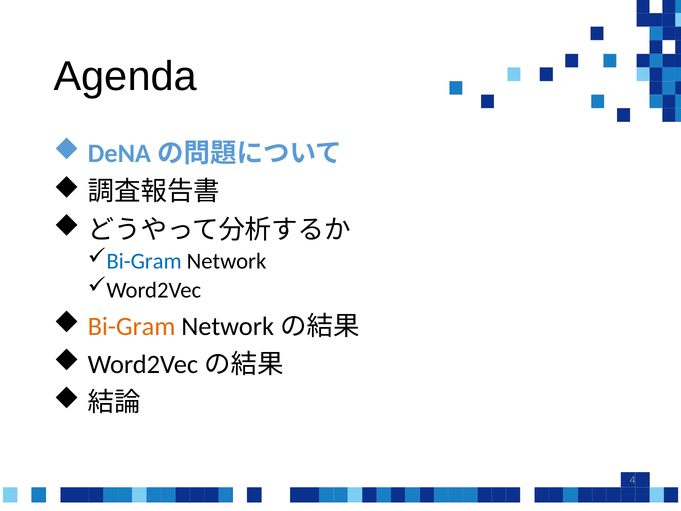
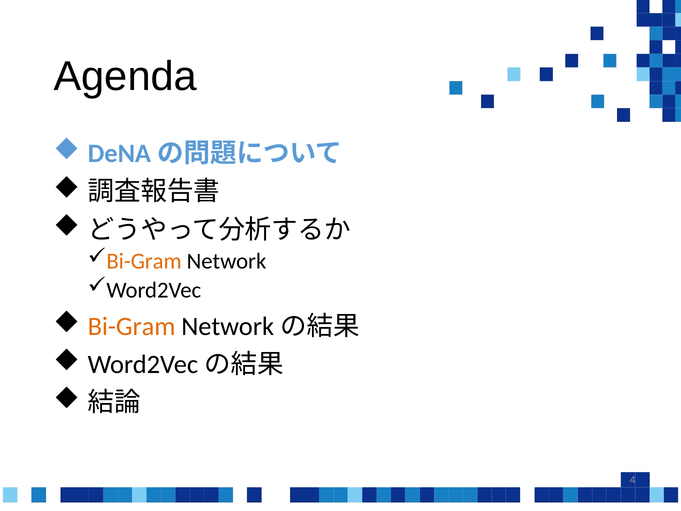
Bi-Gram at (144, 261) colour: blue -> orange
